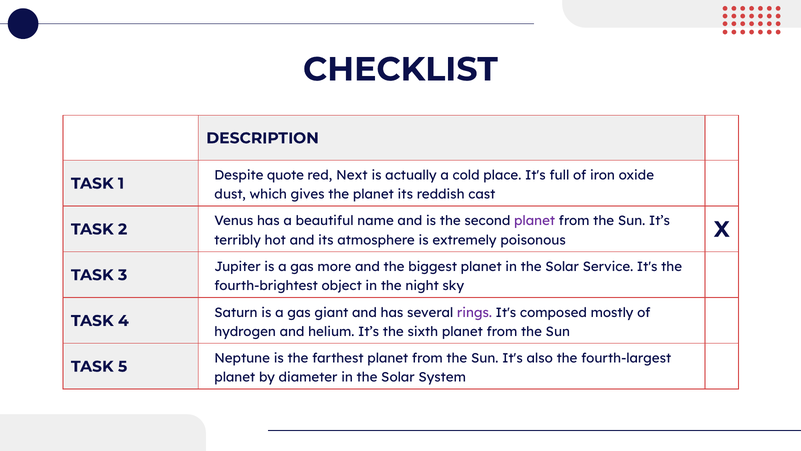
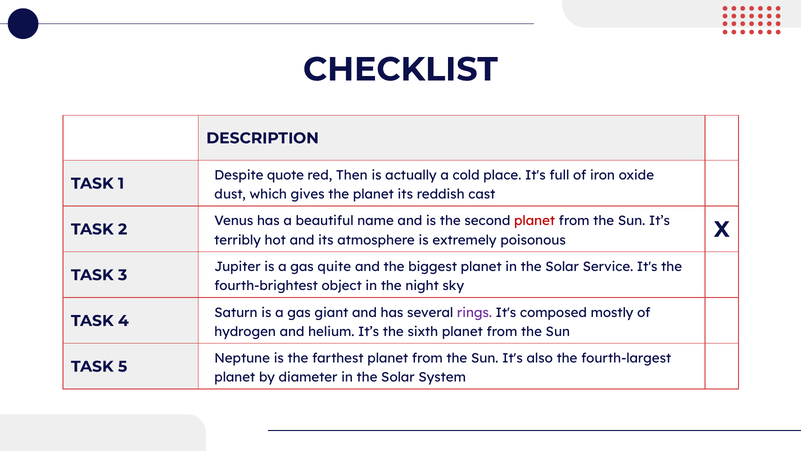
Next: Next -> Then
planet at (535, 221) colour: purple -> red
more: more -> quite
